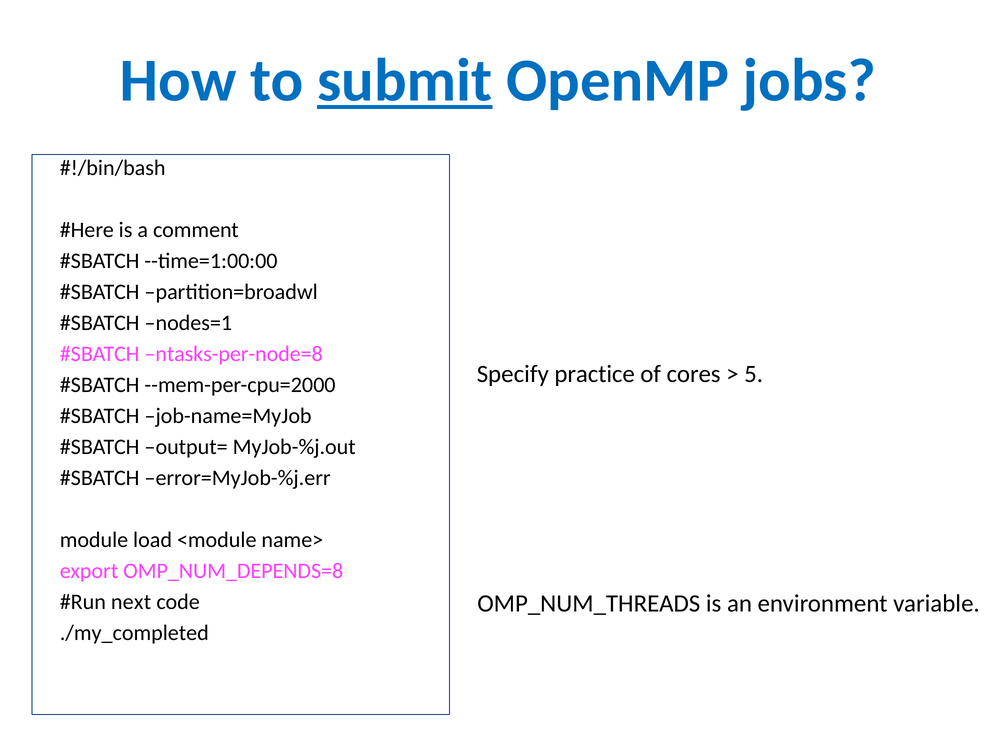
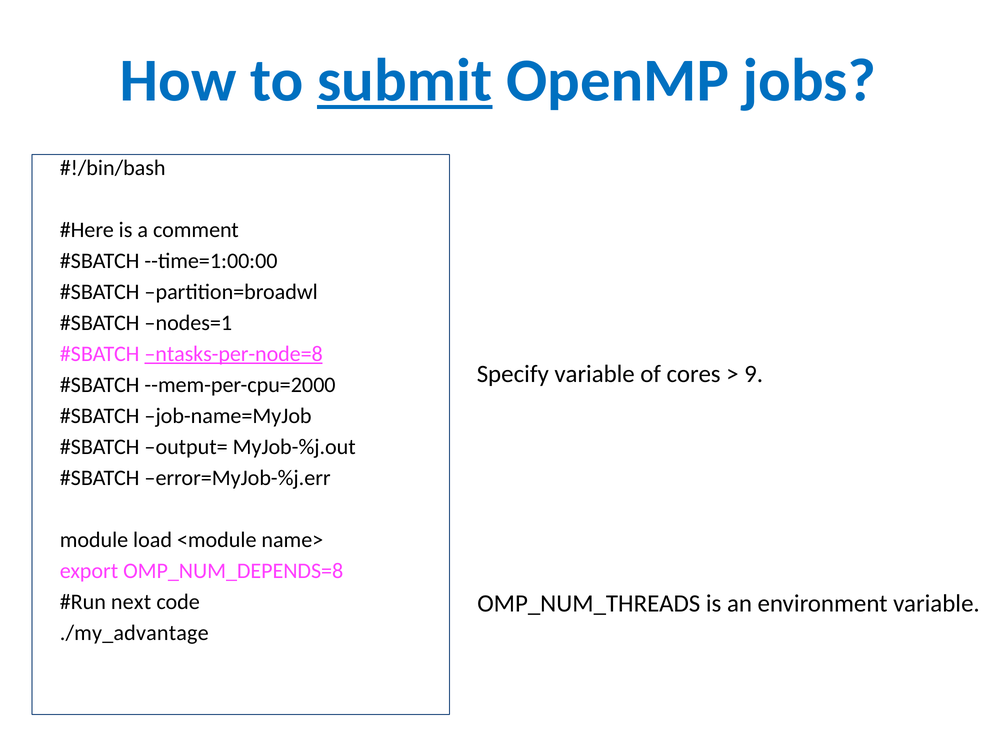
ntasks-per-node=8 underline: none -> present
Specify practice: practice -> variable
5: 5 -> 9
./my_completed: ./my_completed -> ./my_advantage
